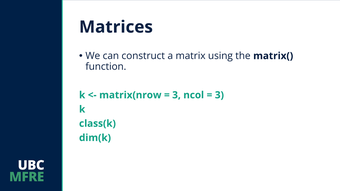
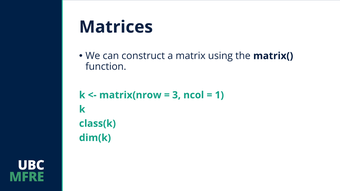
3 at (219, 95): 3 -> 1
